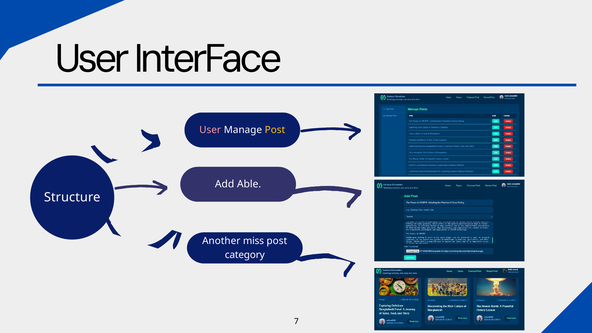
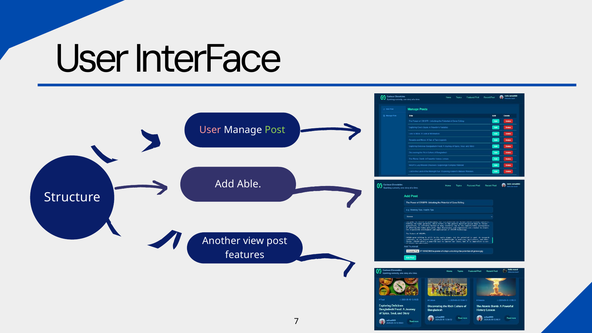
Post at (275, 130) colour: yellow -> light green
miss: miss -> view
category: category -> features
